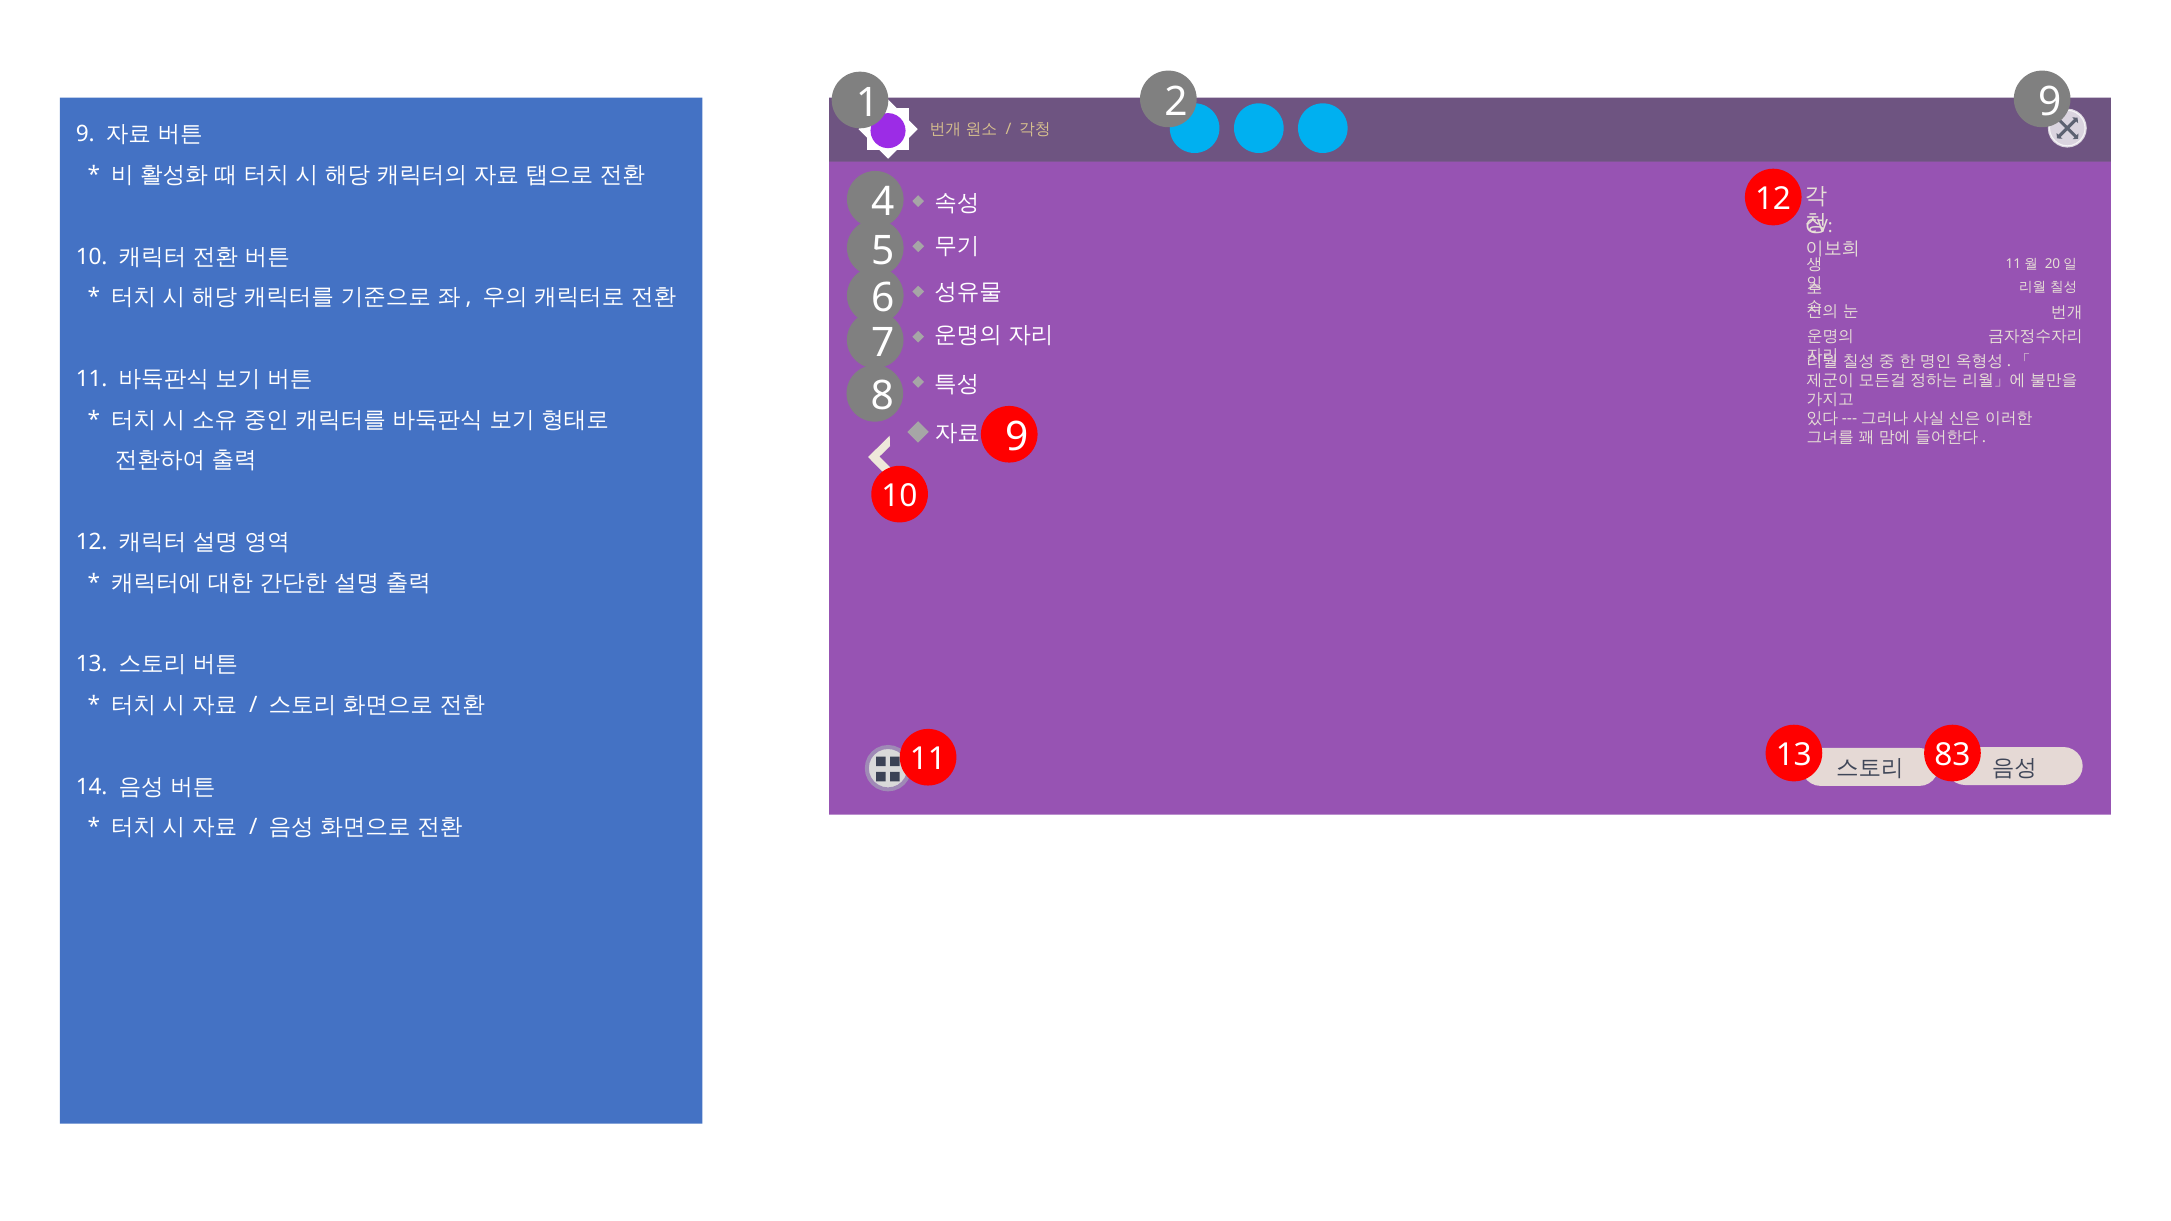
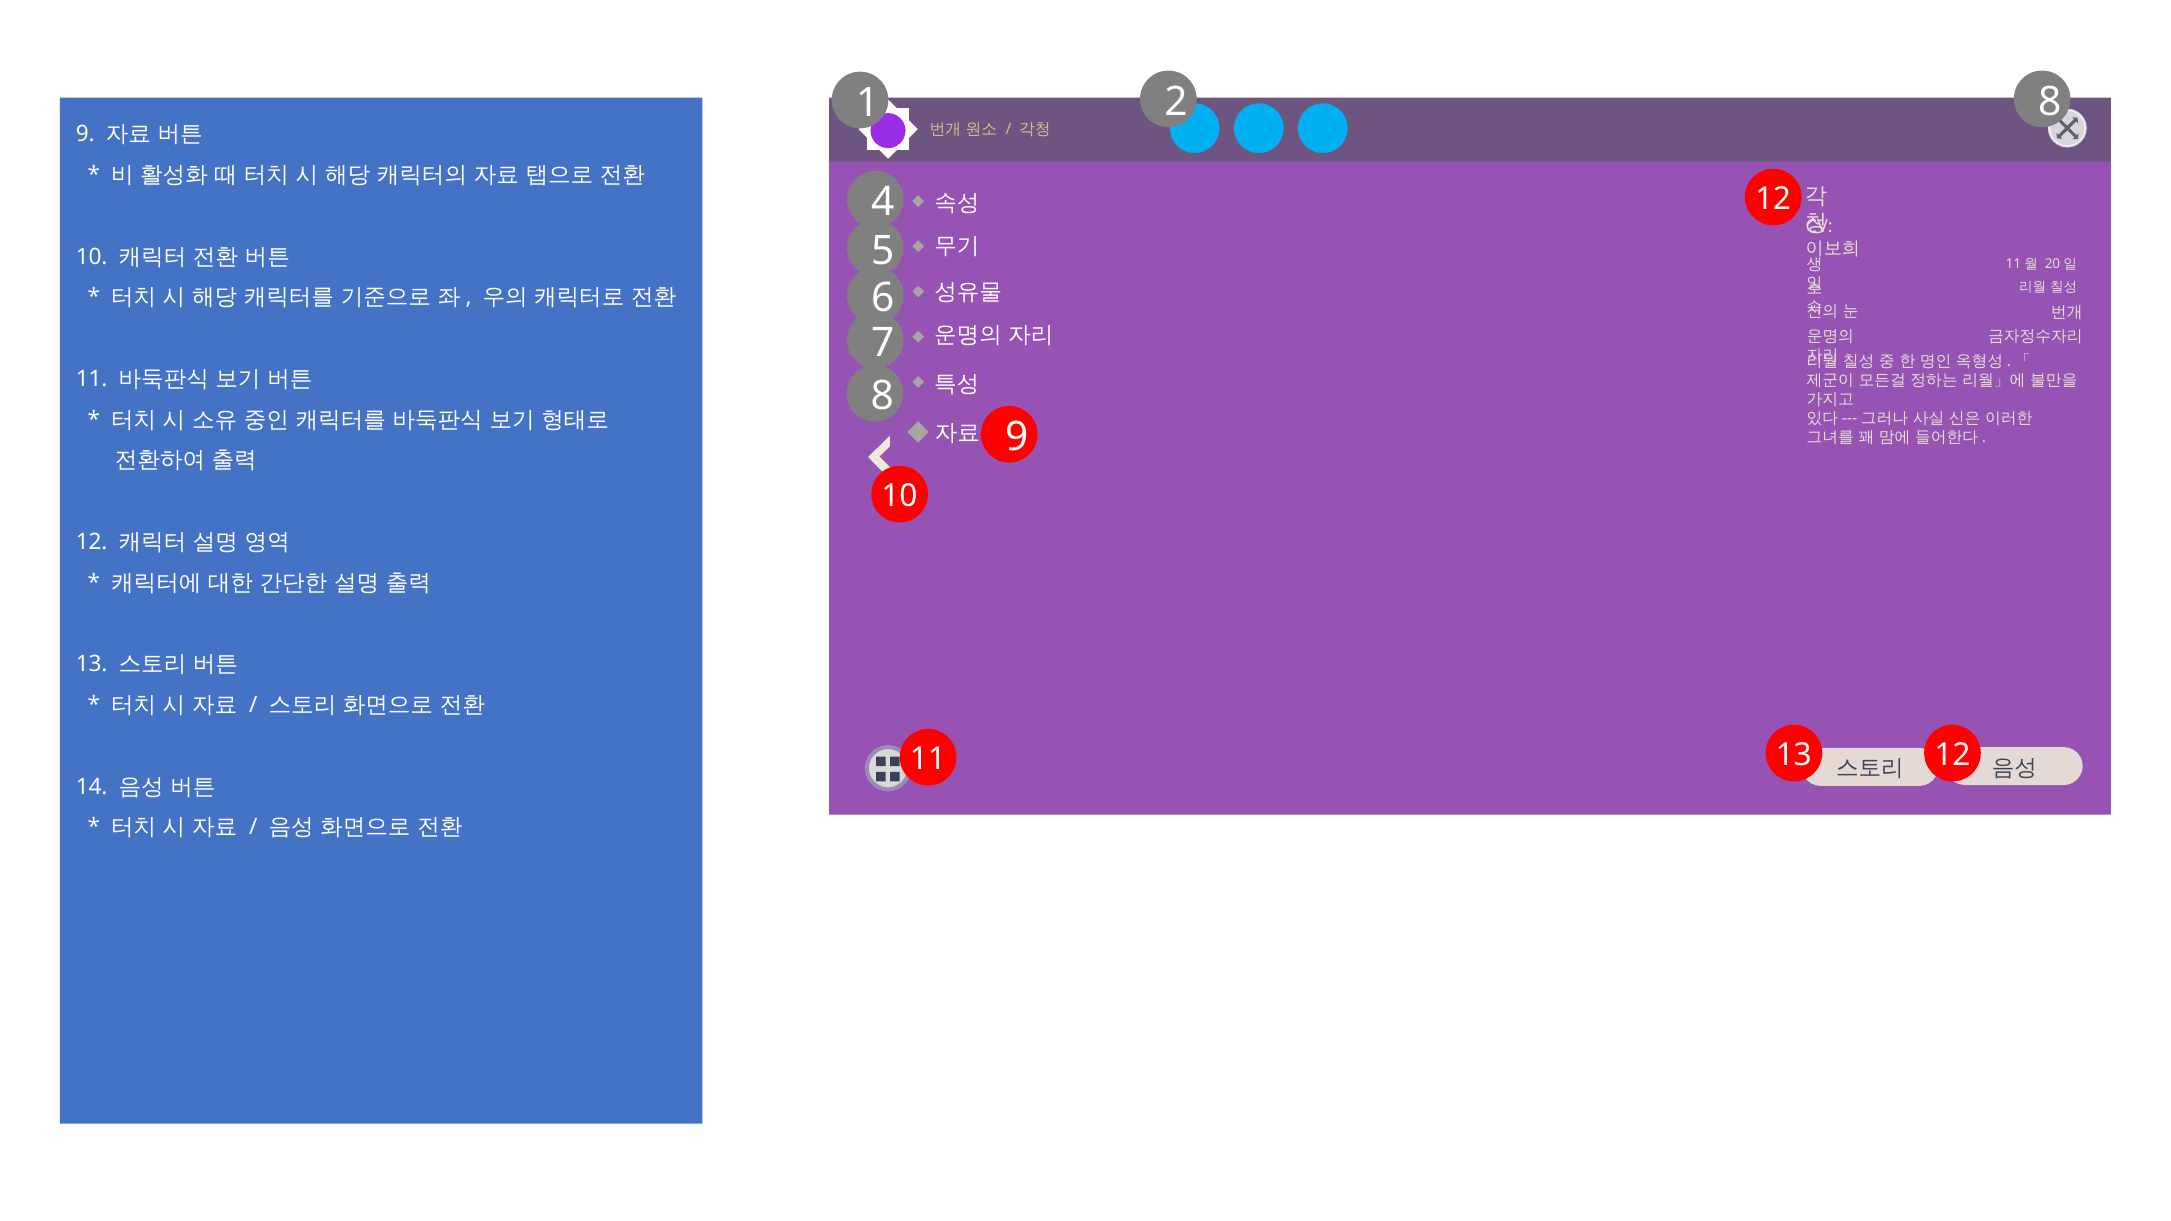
2 9: 9 -> 8
13 83: 83 -> 12
